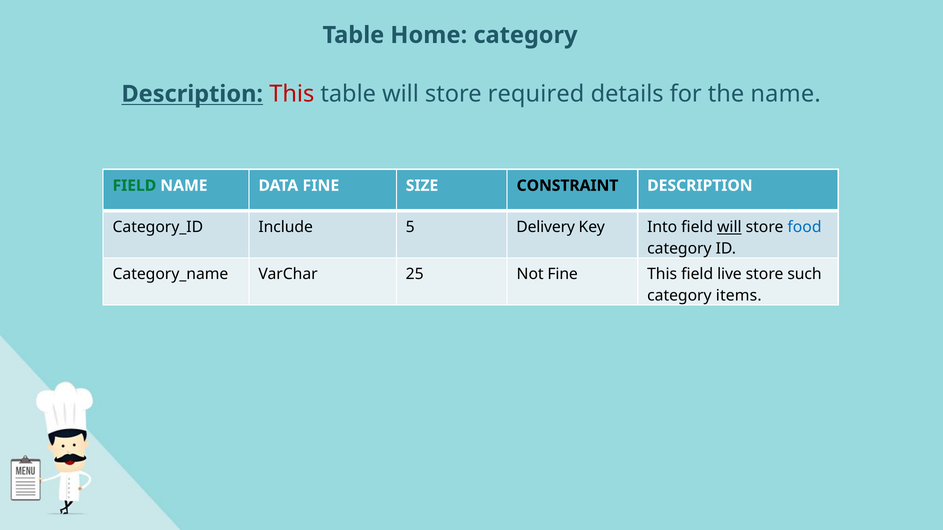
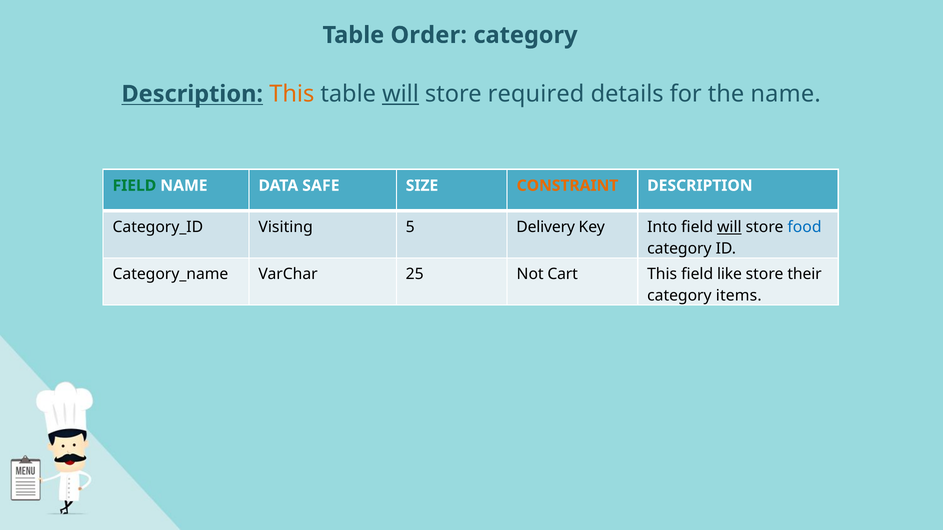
Home: Home -> Order
This at (292, 94) colour: red -> orange
will at (400, 94) underline: none -> present
DATA FINE: FINE -> SAFE
CONSTRAINT colour: black -> orange
Include: Include -> Visiting
Not Fine: Fine -> Cart
live: live -> like
such: such -> their
